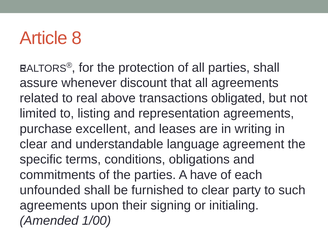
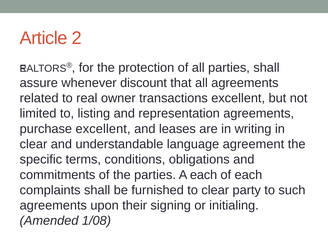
8: 8 -> 2
above: above -> owner
transactions obligated: obligated -> excellent
A have: have -> each
unfounded: unfounded -> complaints
1/00: 1/00 -> 1/08
